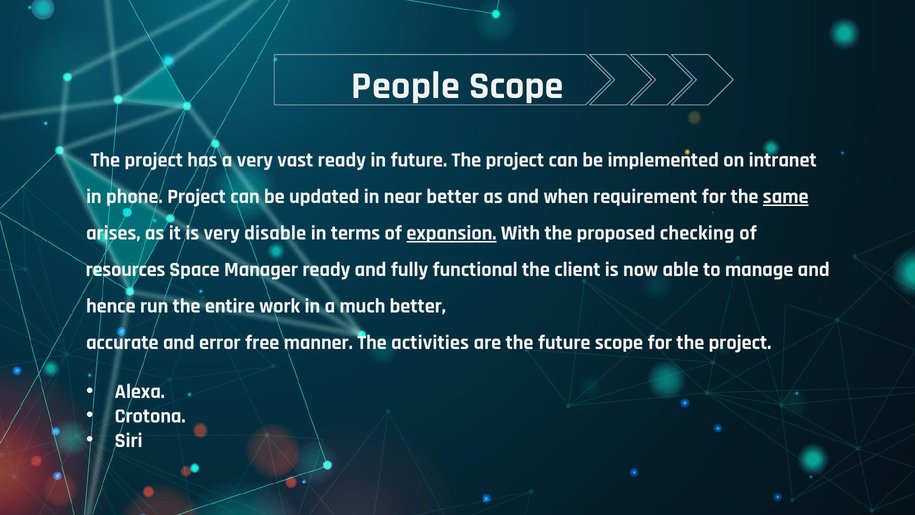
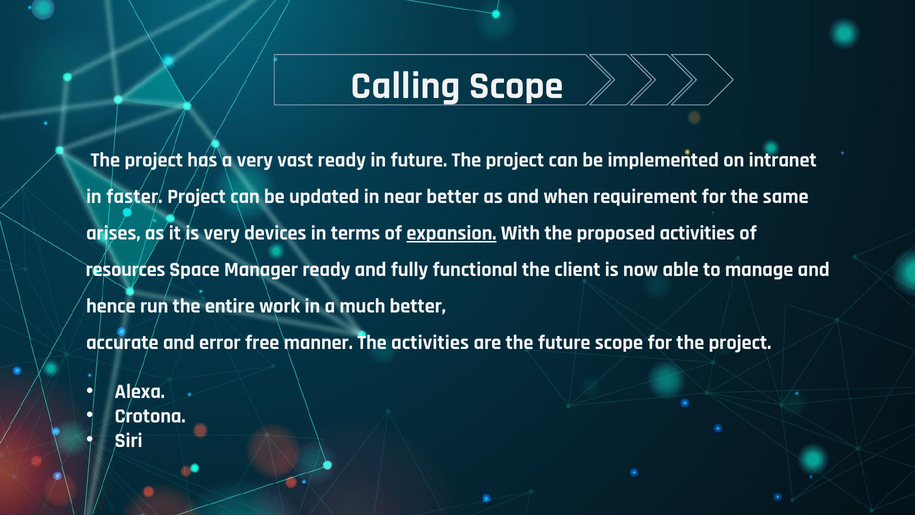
People: People -> Calling
phone: phone -> faster
same underline: present -> none
disable: disable -> devices
proposed checking: checking -> activities
